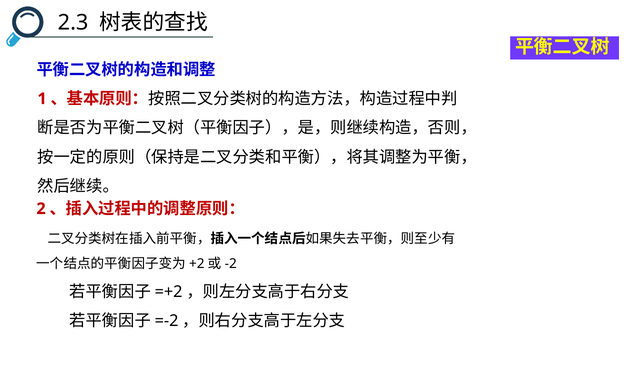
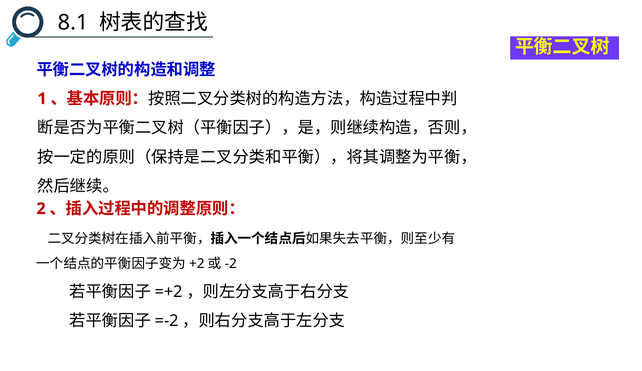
2.3: 2.3 -> 8.1
